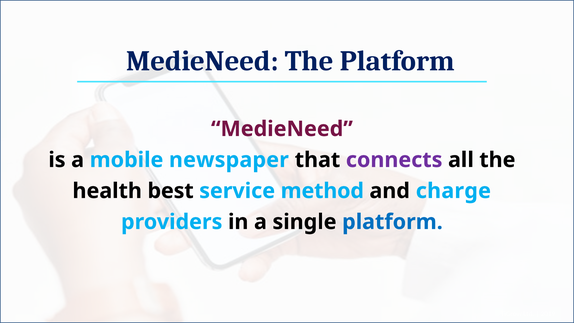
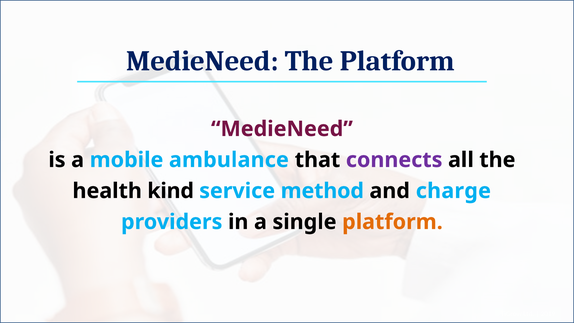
newspaper: newspaper -> ambulance
best: best -> kind
platform at (392, 222) colour: blue -> orange
